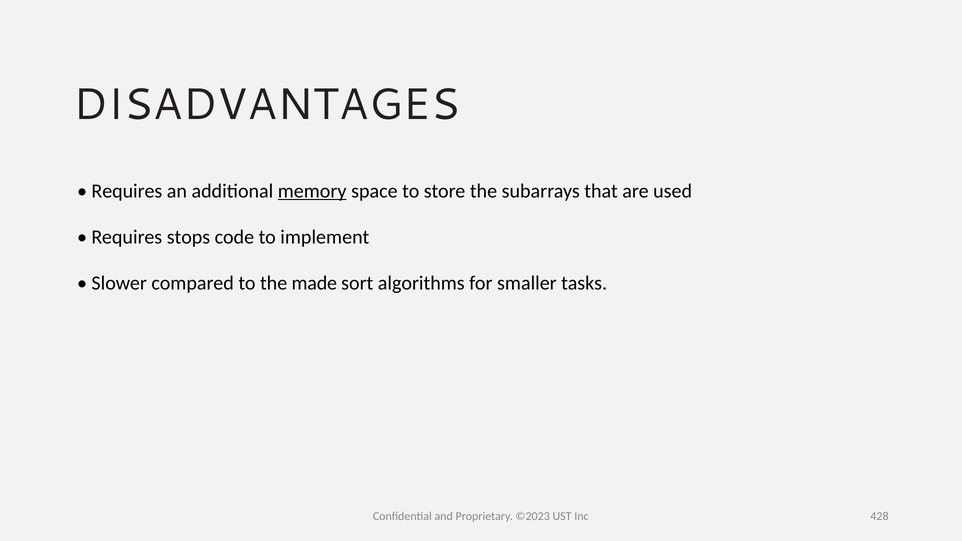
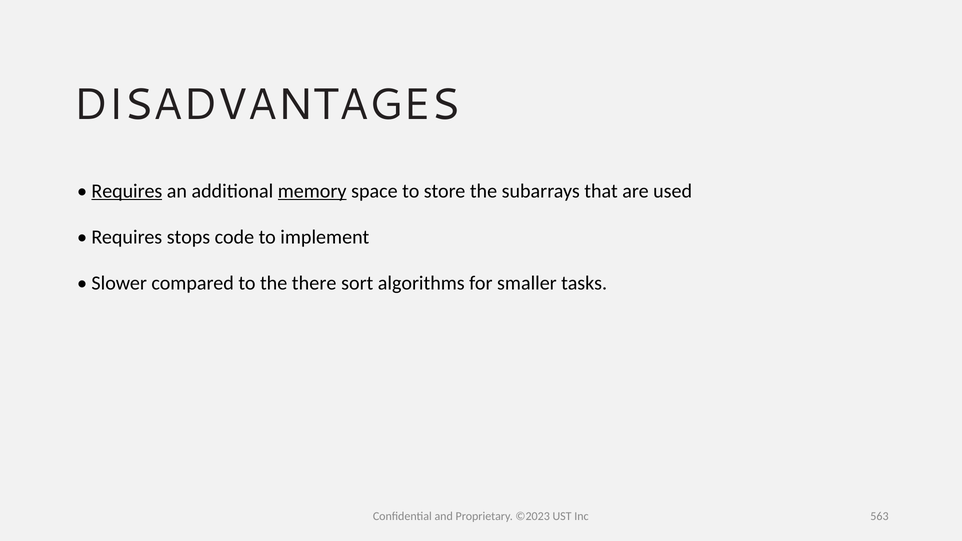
Requires at (127, 191) underline: none -> present
made: made -> there
428: 428 -> 563
